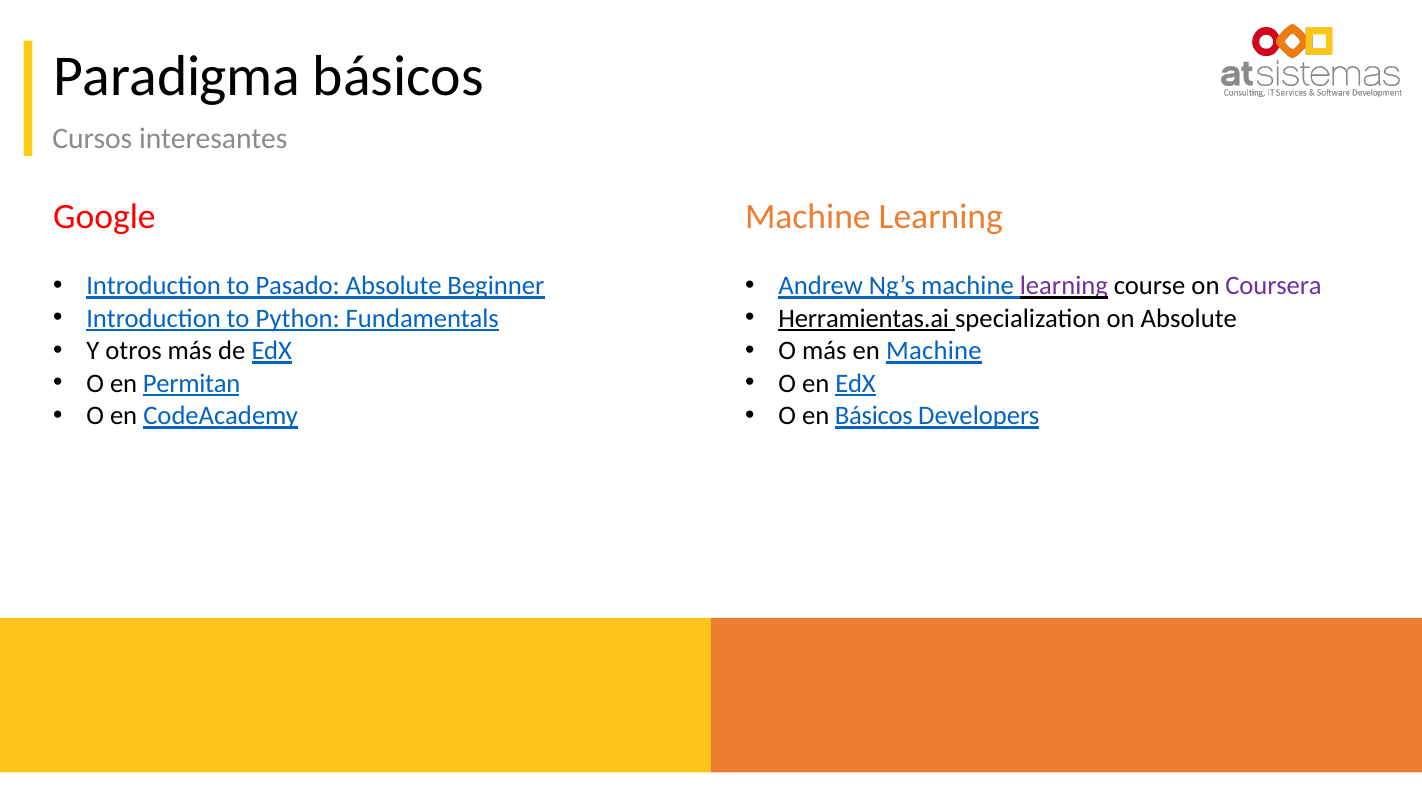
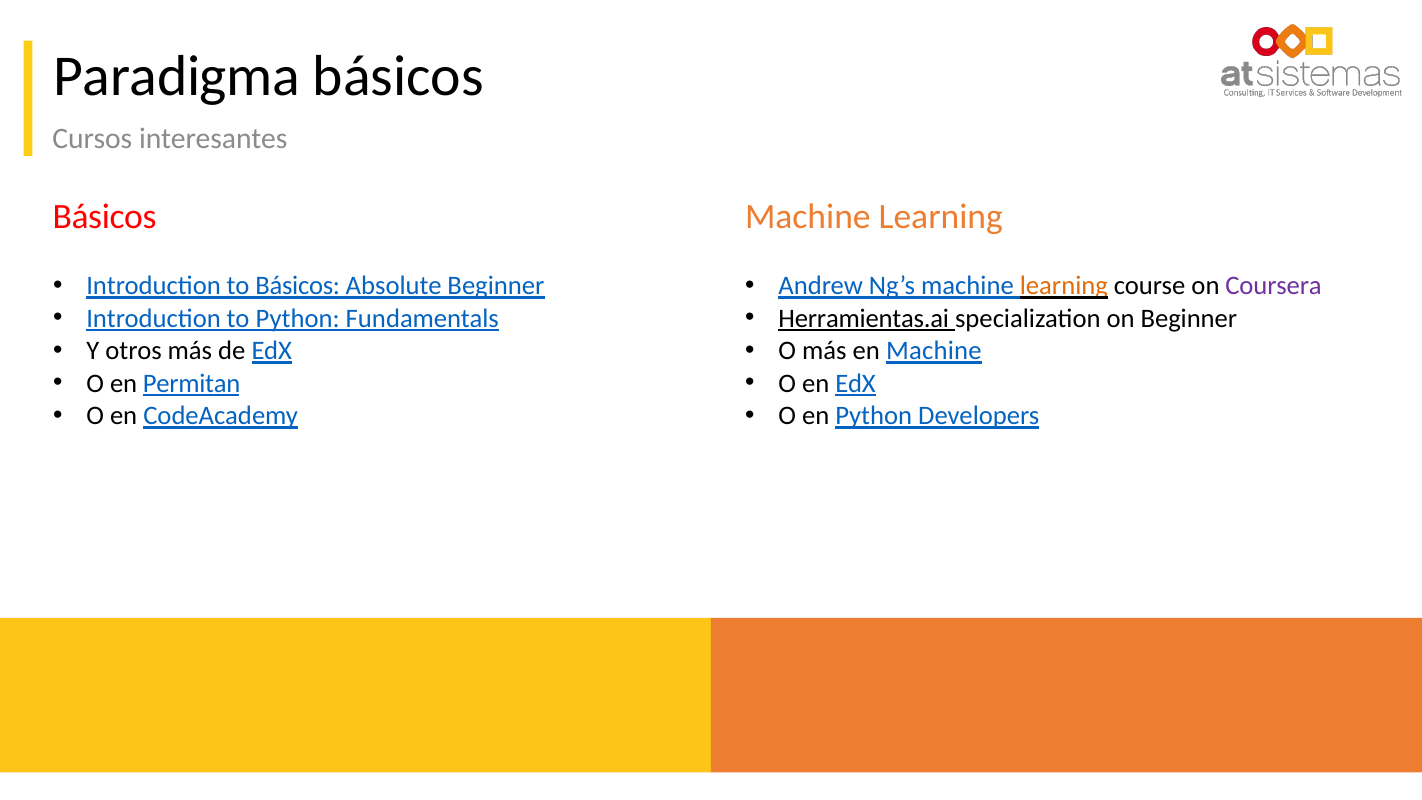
Google at (104, 217): Google -> Básicos
to Pasado: Pasado -> Básicos
learning at (1064, 286) colour: purple -> orange
on Absolute: Absolute -> Beginner
en Básicos: Básicos -> Python
